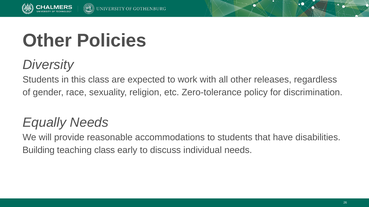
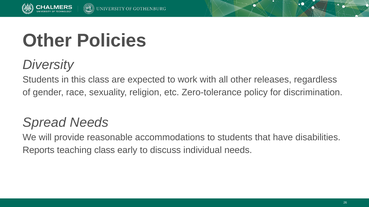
Equally: Equally -> Spread
Building: Building -> Reports
